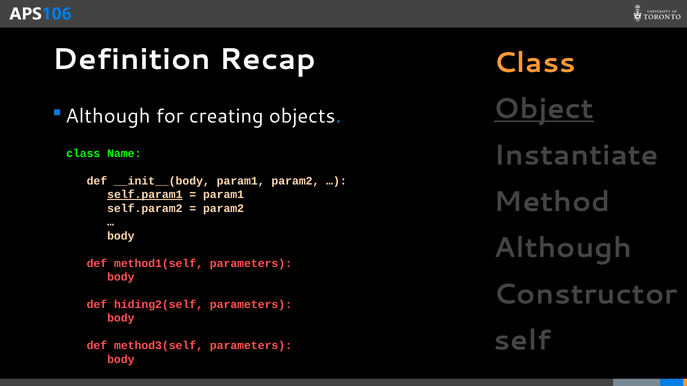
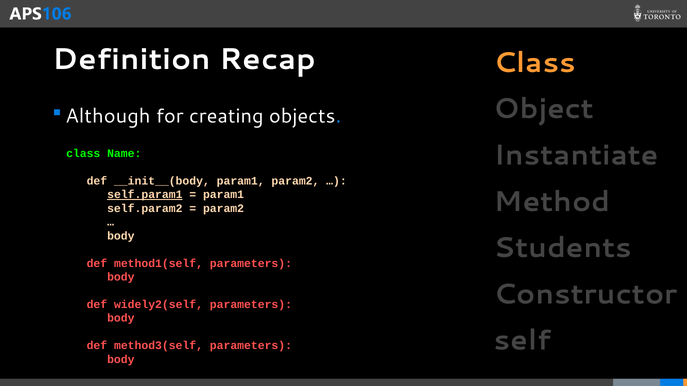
Object underline: present -> none
Although at (563, 248): Although -> Students
hiding2(self: hiding2(self -> widely2(self
